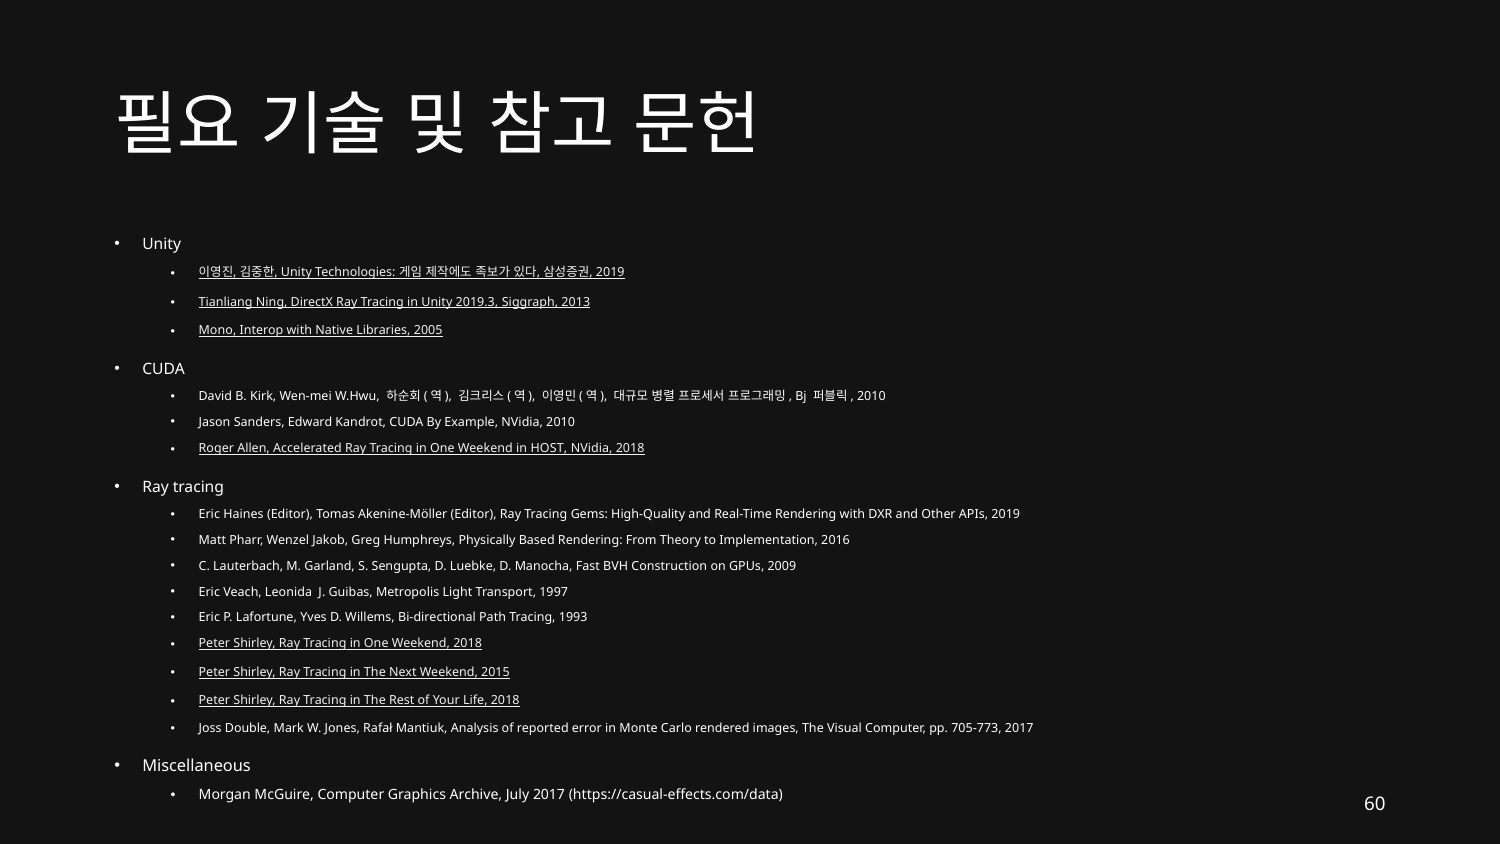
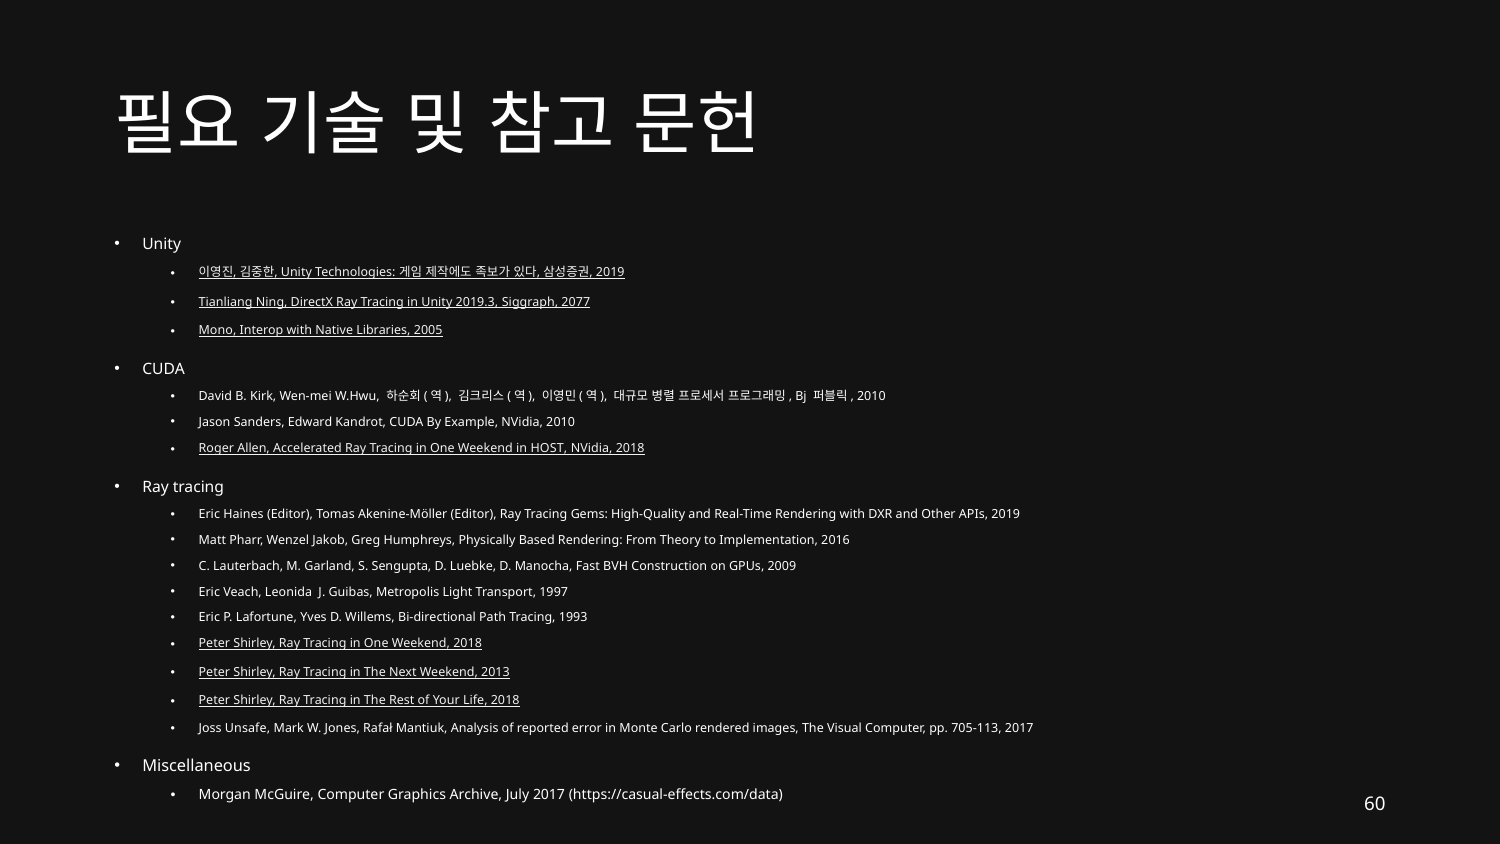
2013: 2013 -> 2077
2015: 2015 -> 2013
Double: Double -> Unsafe
705-773: 705-773 -> 705-113
